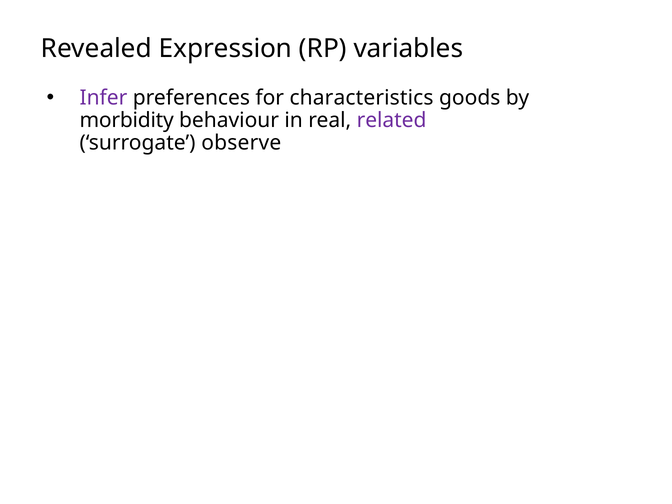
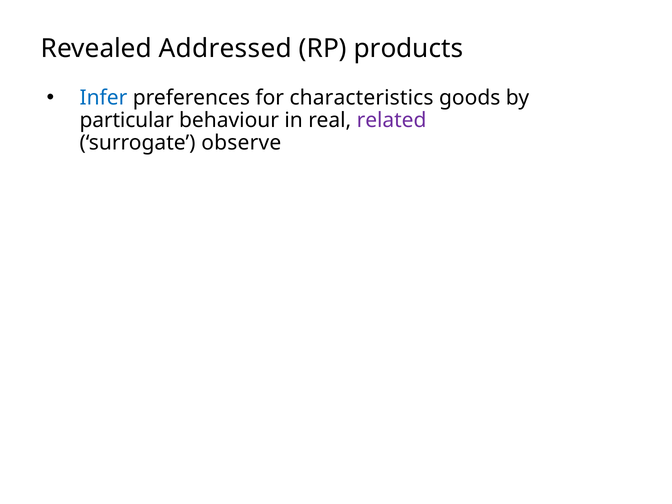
Expression: Expression -> Addressed
variables: variables -> products
Infer colour: purple -> blue
morbidity: morbidity -> particular
